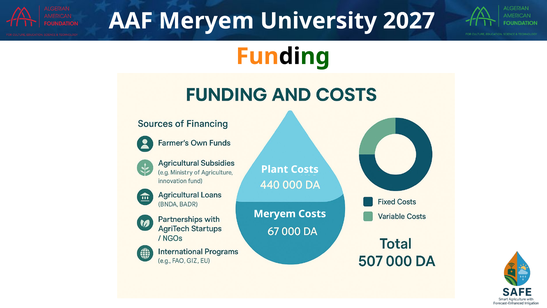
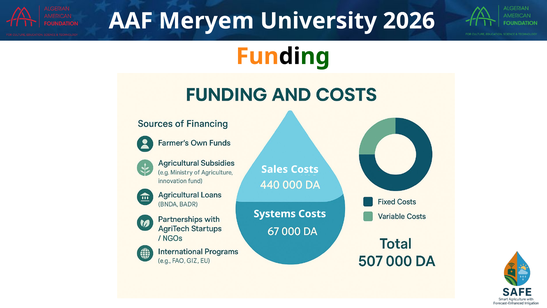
2027: 2027 -> 2026
Plant: Plant -> Sales
Meryem at (275, 214): Meryem -> Systems
